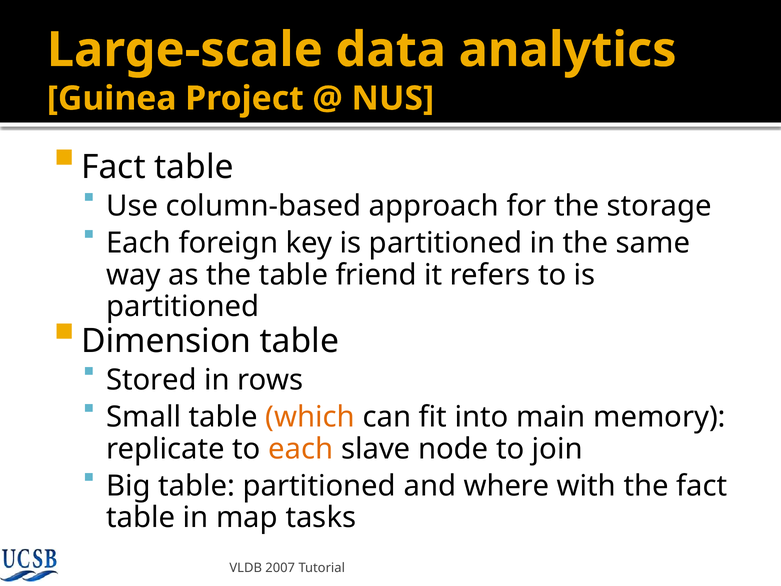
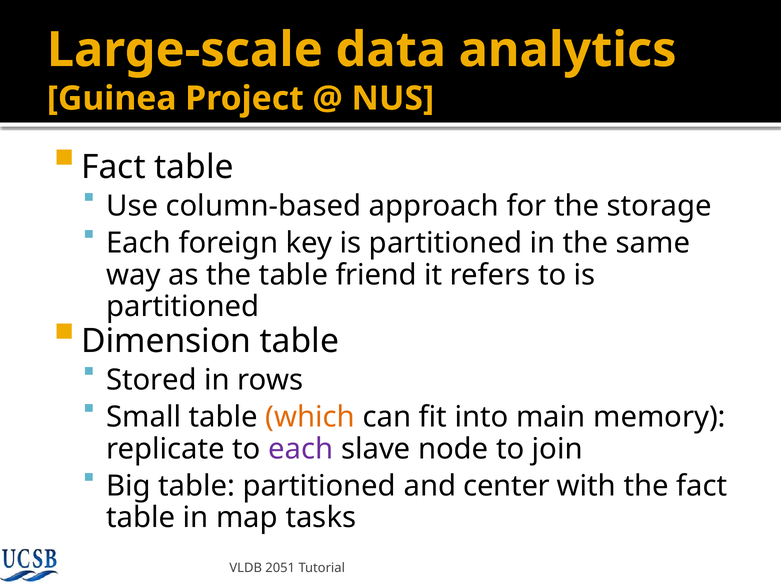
each at (301, 449) colour: orange -> purple
where: where -> center
2007: 2007 -> 2051
